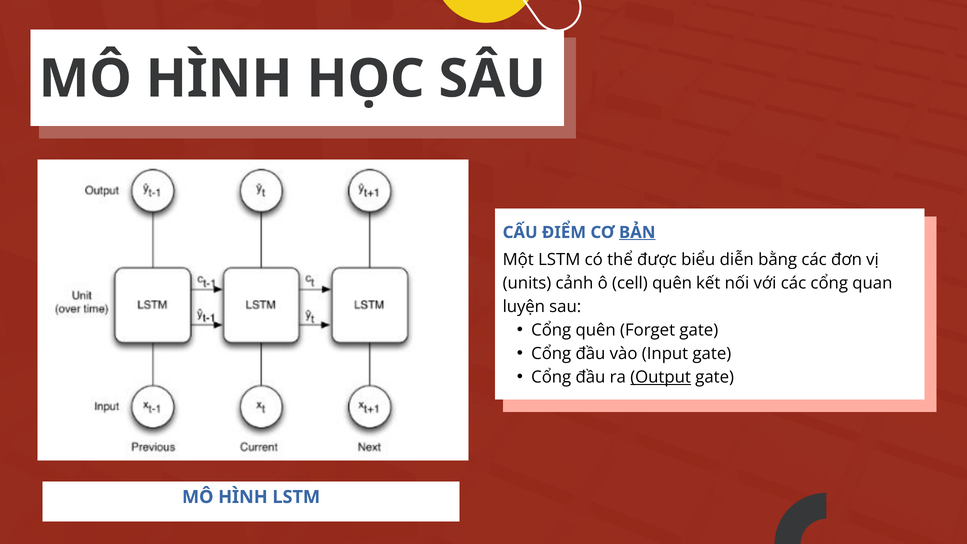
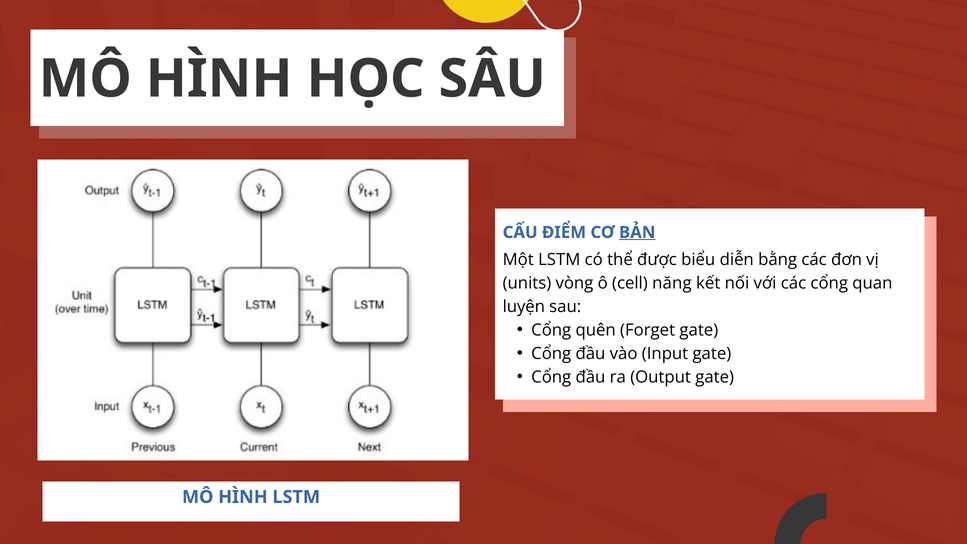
cảnh: cảnh -> vòng
cell quên: quên -> năng
Output underline: present -> none
